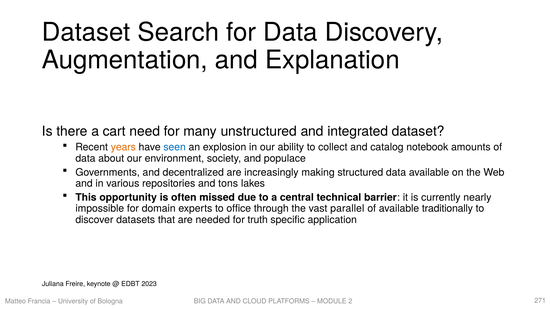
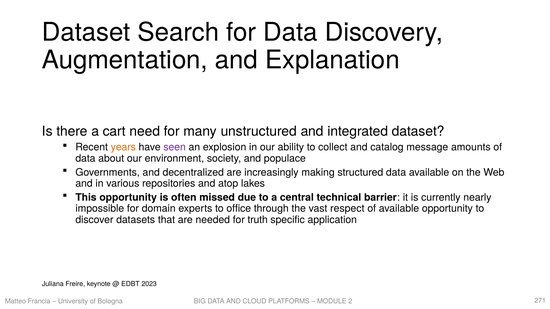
seen colour: blue -> purple
notebook: notebook -> message
tons: tons -> atop
parallel: parallel -> respect
available traditionally: traditionally -> opportunity
